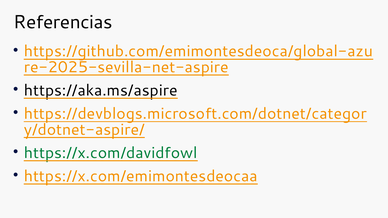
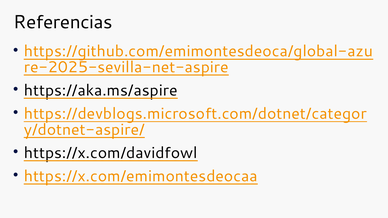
https://x.com/davidfowl colour: green -> black
